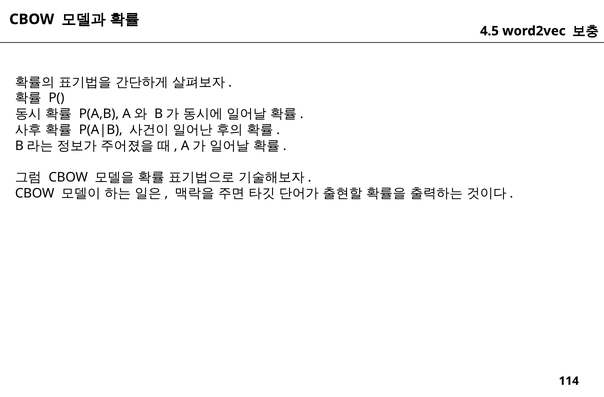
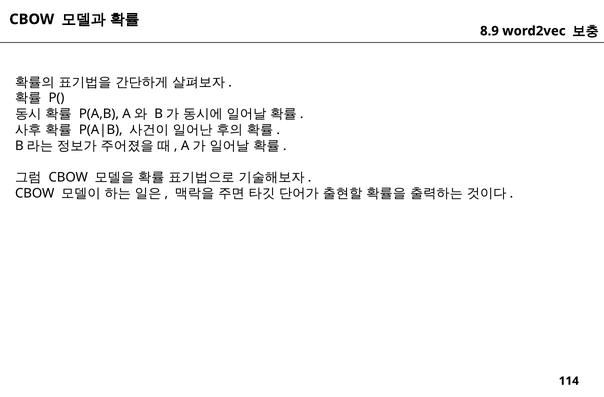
4.5: 4.5 -> 8.9
